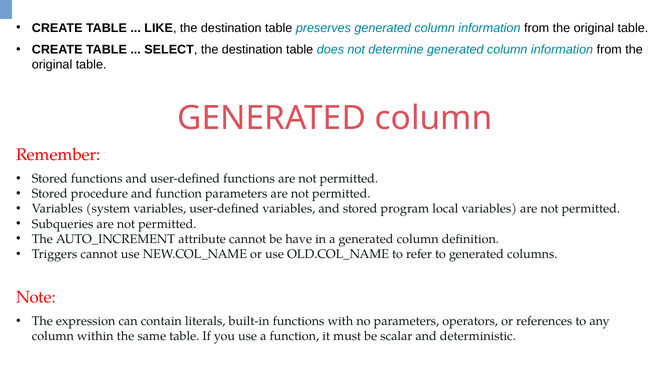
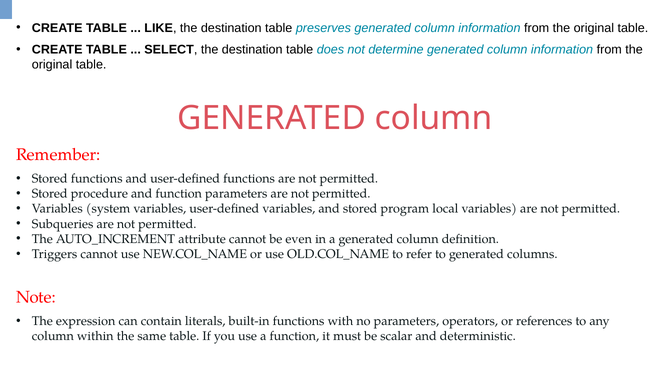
have: have -> even
